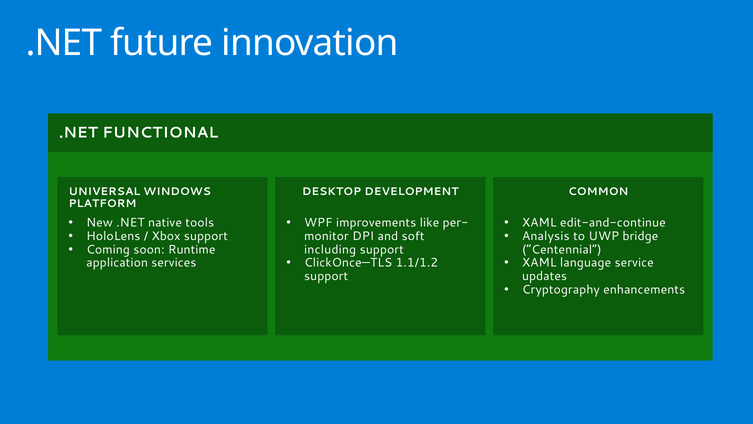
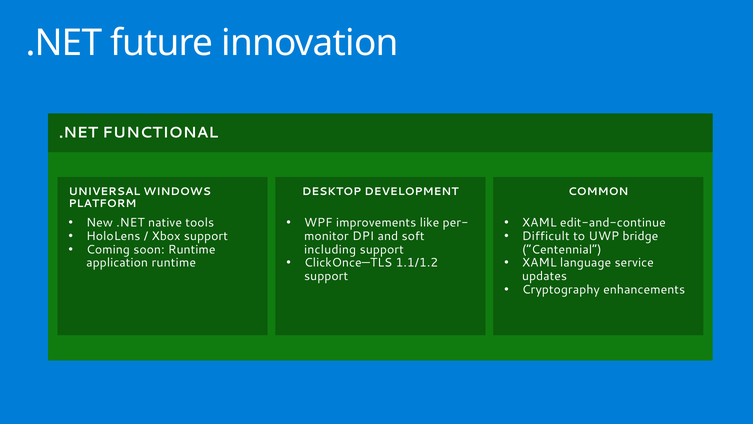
Analysis: Analysis -> Difficult
application services: services -> runtime
